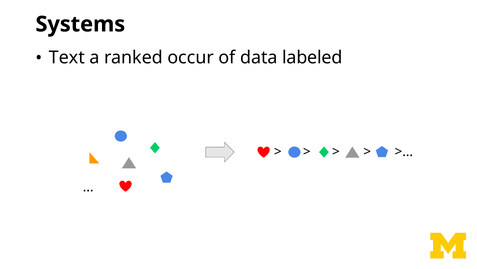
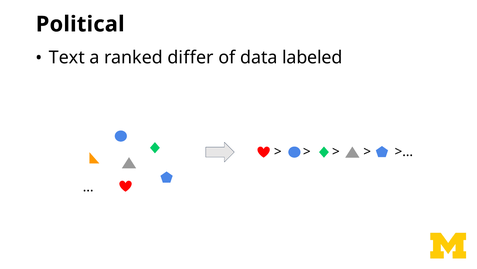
Systems: Systems -> Political
occur: occur -> differ
